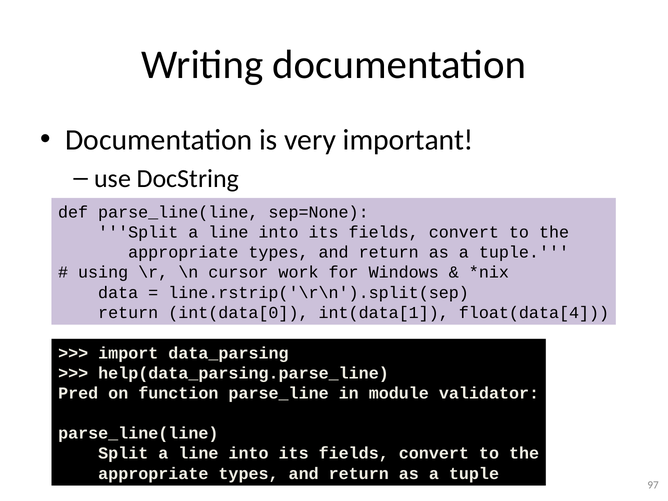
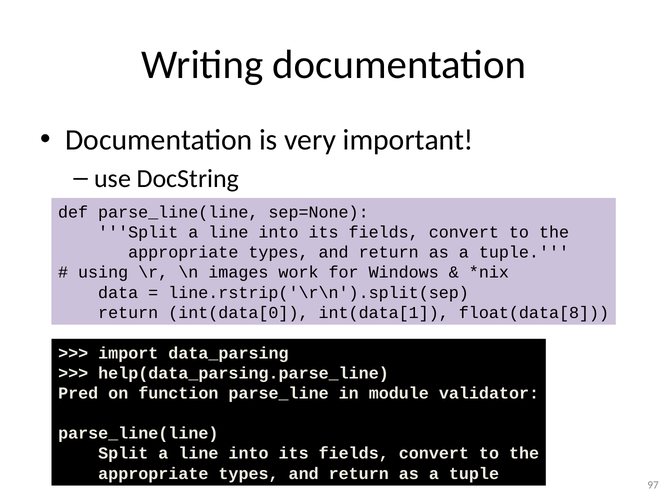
cursor: cursor -> images
float(data[4: float(data[4 -> float(data[8
